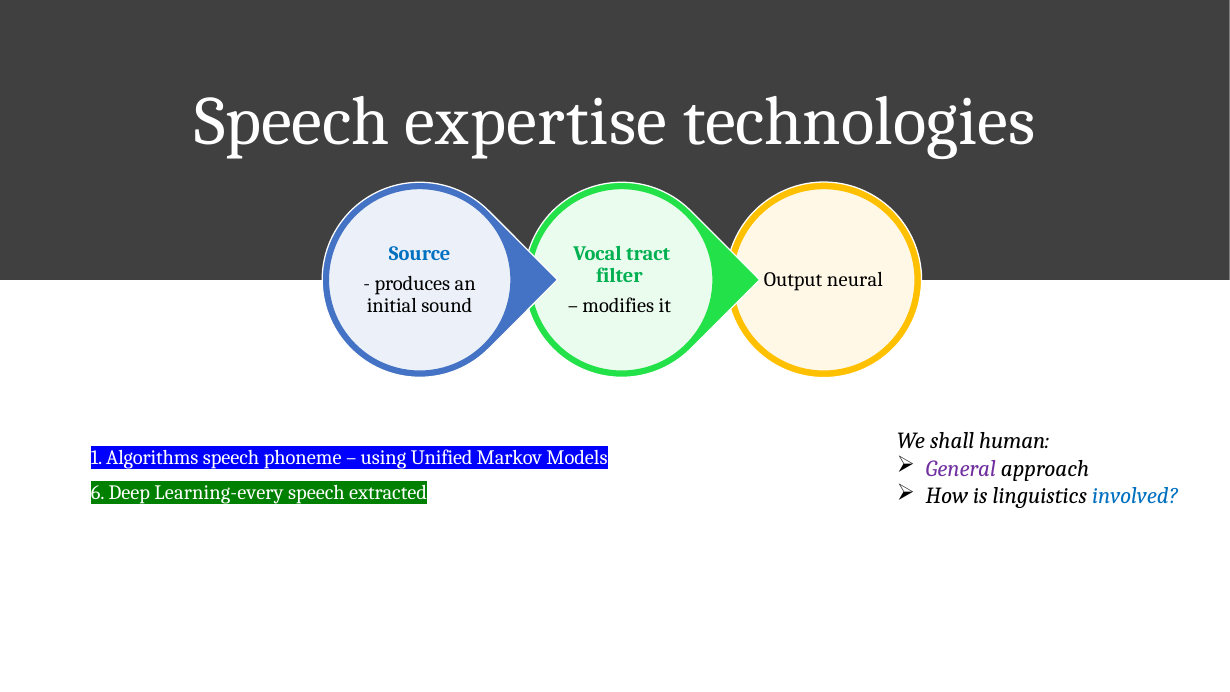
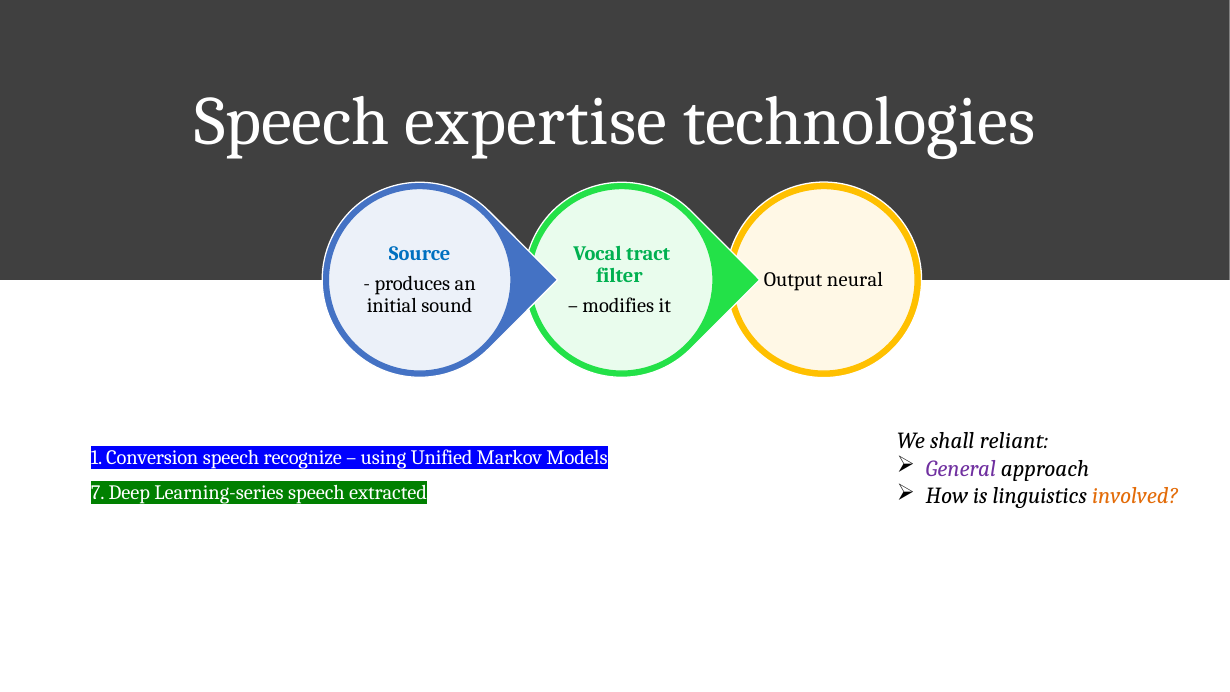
human: human -> reliant
Algorithms: Algorithms -> Conversion
phoneme: phoneme -> recognize
6: 6 -> 7
Learning-every: Learning-every -> Learning-series
involved colour: blue -> orange
